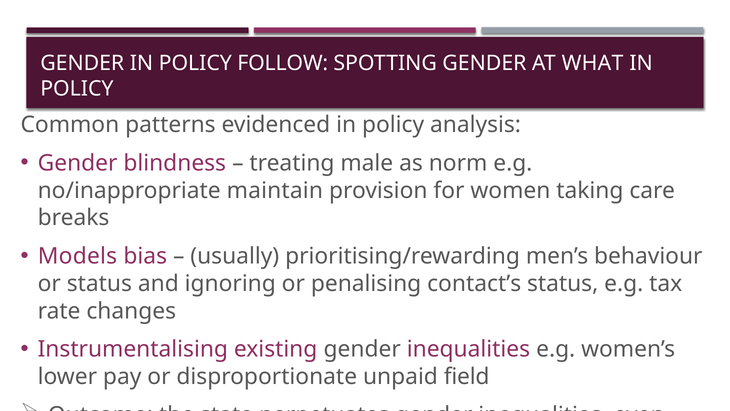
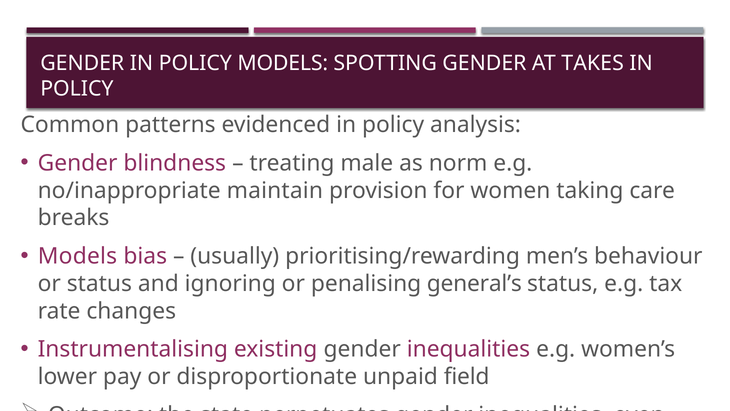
POLICY FOLLOW: FOLLOW -> MODELS
WHAT: WHAT -> TAKES
contact’s: contact’s -> general’s
